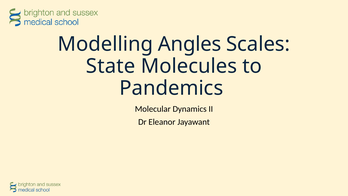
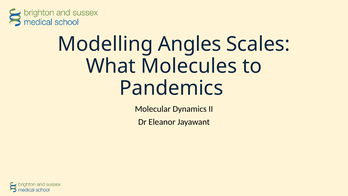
State: State -> What
